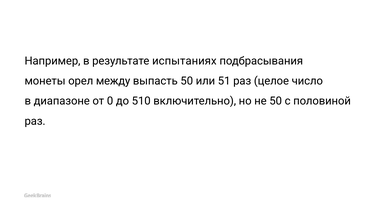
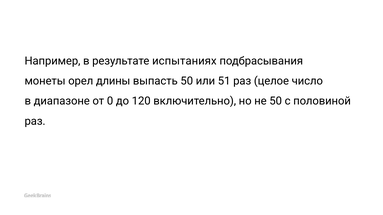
между: между -> длины
510: 510 -> 120
